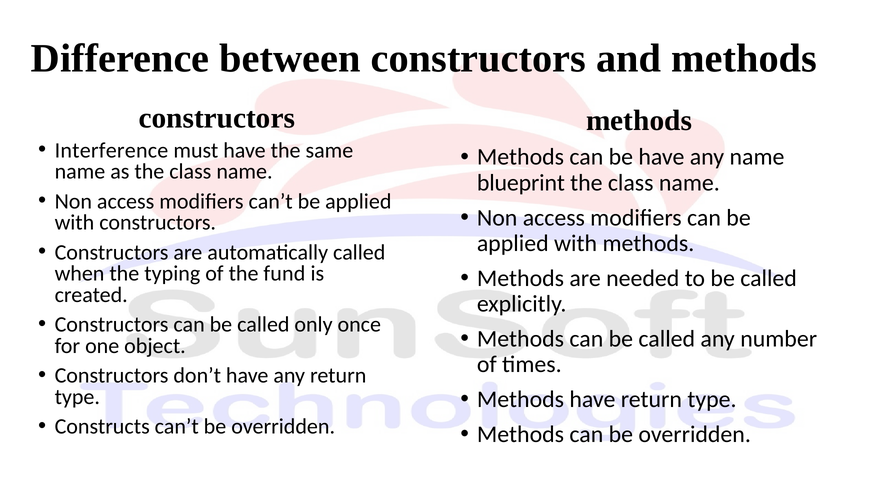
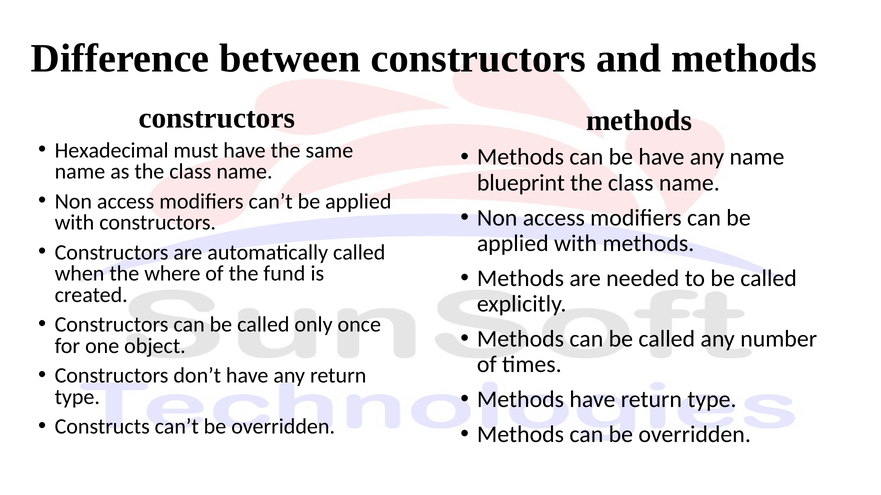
Interference: Interference -> Hexadecimal
typing: typing -> where
